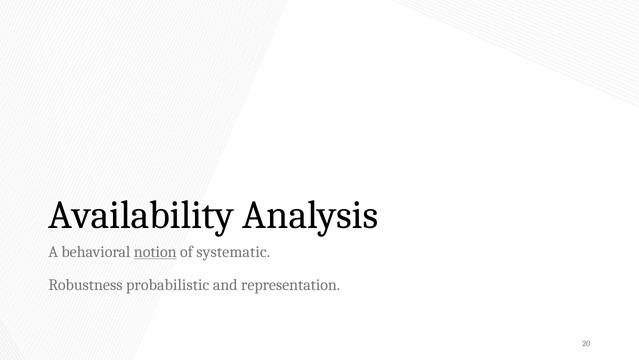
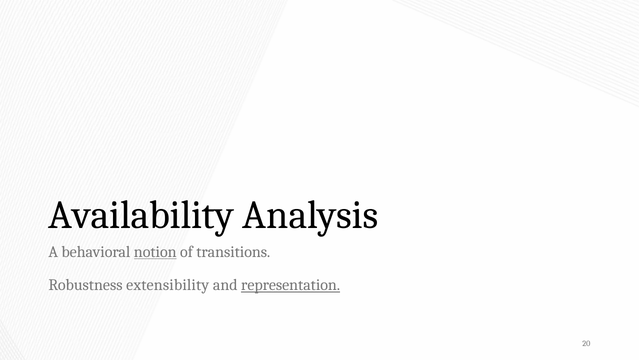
systematic: systematic -> transitions
probabilistic: probabilistic -> extensibility
representation underline: none -> present
